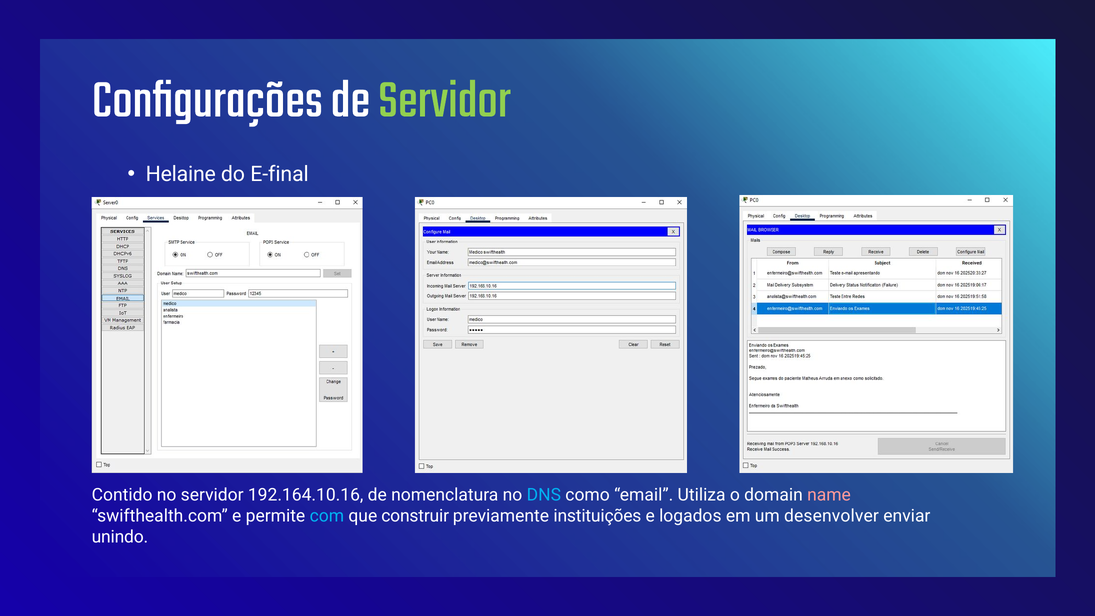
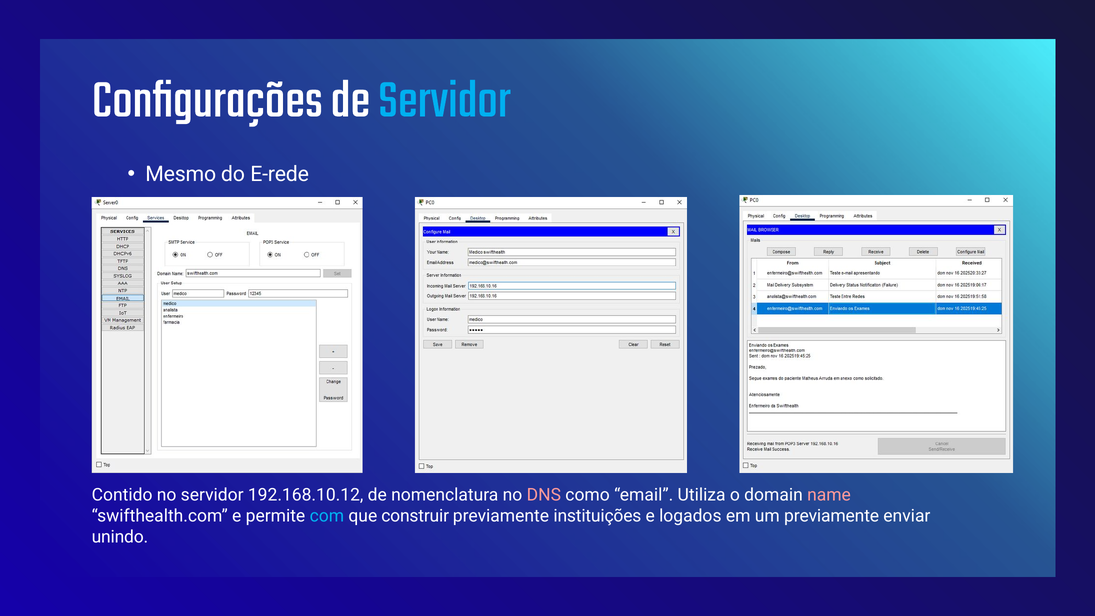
Servidor at (444, 98) colour: light green -> light blue
Helaine: Helaine -> Mesmo
E-final: E-final -> E-rede
192.164.10.16: 192.164.10.16 -> 192.168.10.12
DNS colour: light blue -> pink
um desenvolver: desenvolver -> previamente
